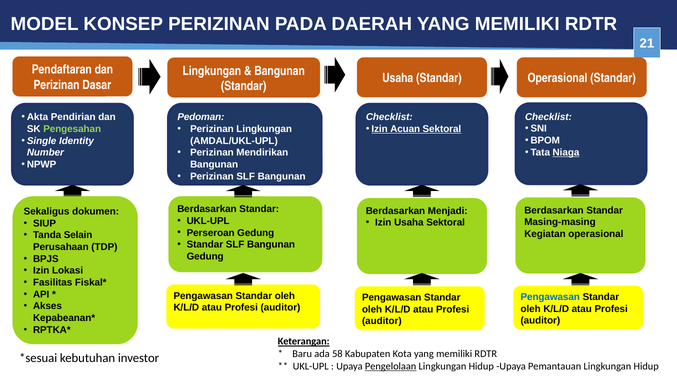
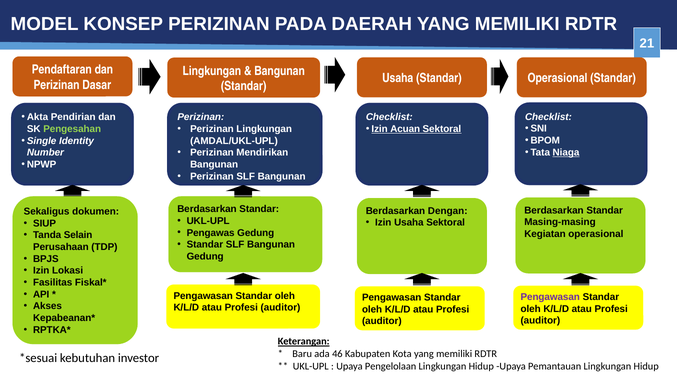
Pedoman at (201, 117): Pedoman -> Perizinan
Menjadi: Menjadi -> Dengan
Perseroan: Perseroan -> Pengawas
Pengawasan at (550, 297) colour: blue -> purple
58: 58 -> 46
Pengelolaan underline: present -> none
